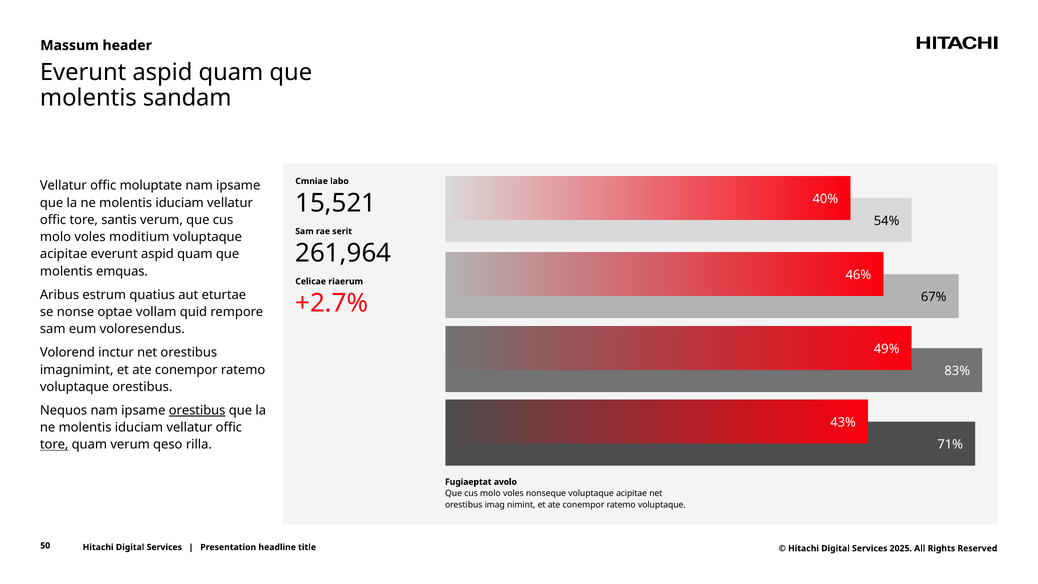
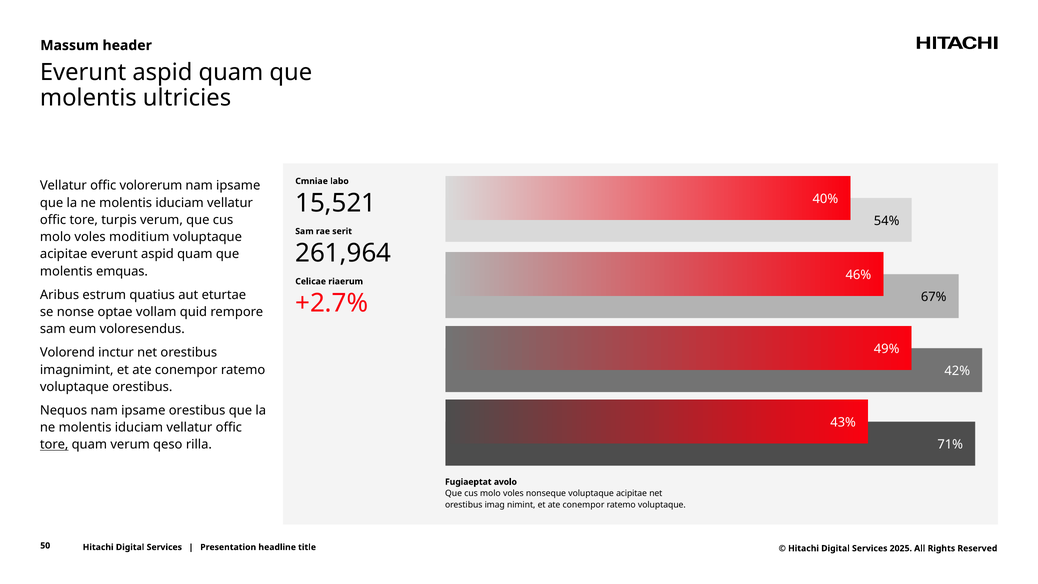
sandam: sandam -> ultricies
moluptate: moluptate -> volorerum
santis: santis -> turpis
83%: 83% -> 42%
orestibus at (197, 410) underline: present -> none
